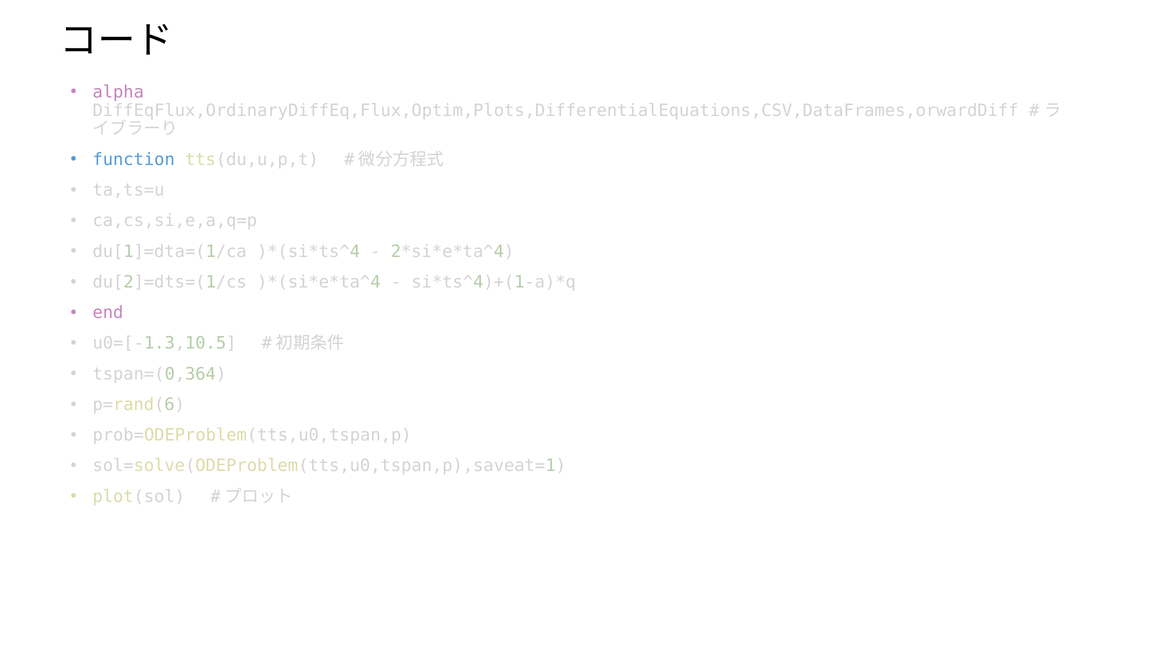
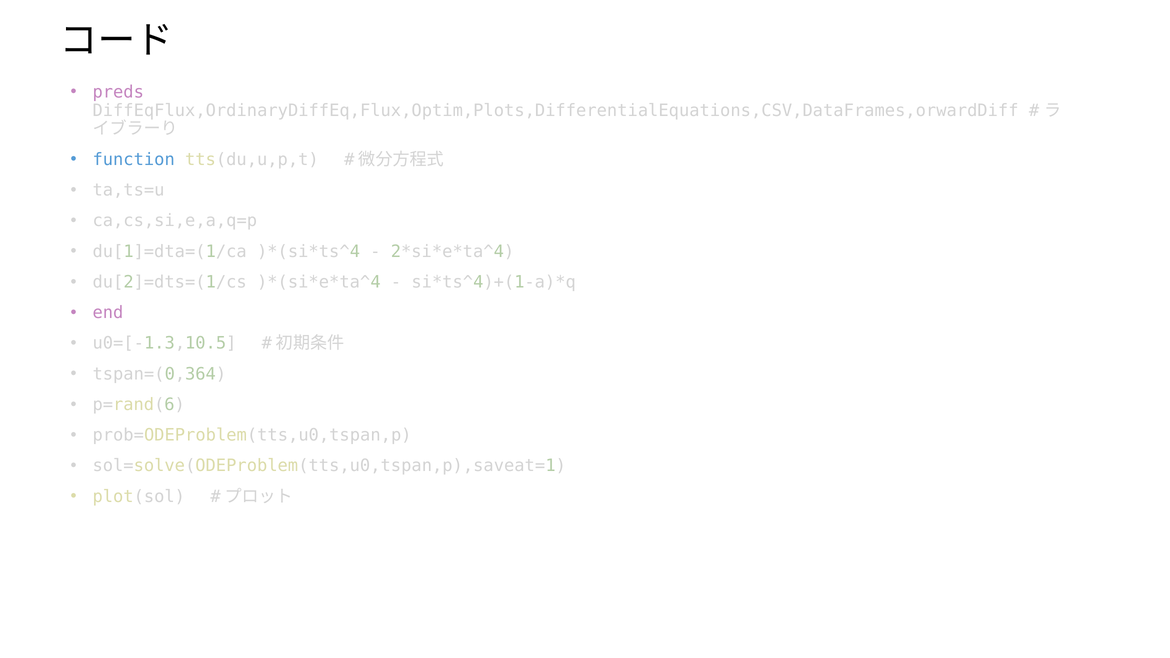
alpha: alpha -> preds
